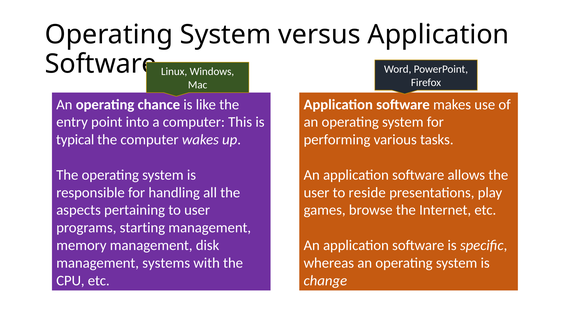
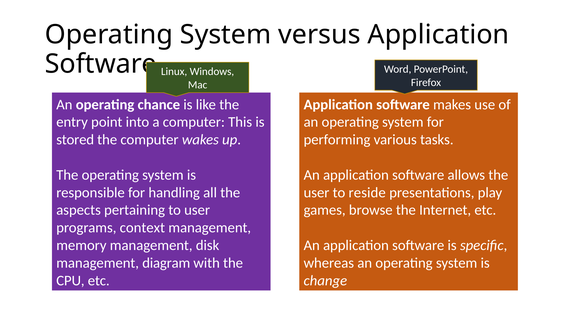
typical: typical -> stored
starting: starting -> context
systems: systems -> diagram
